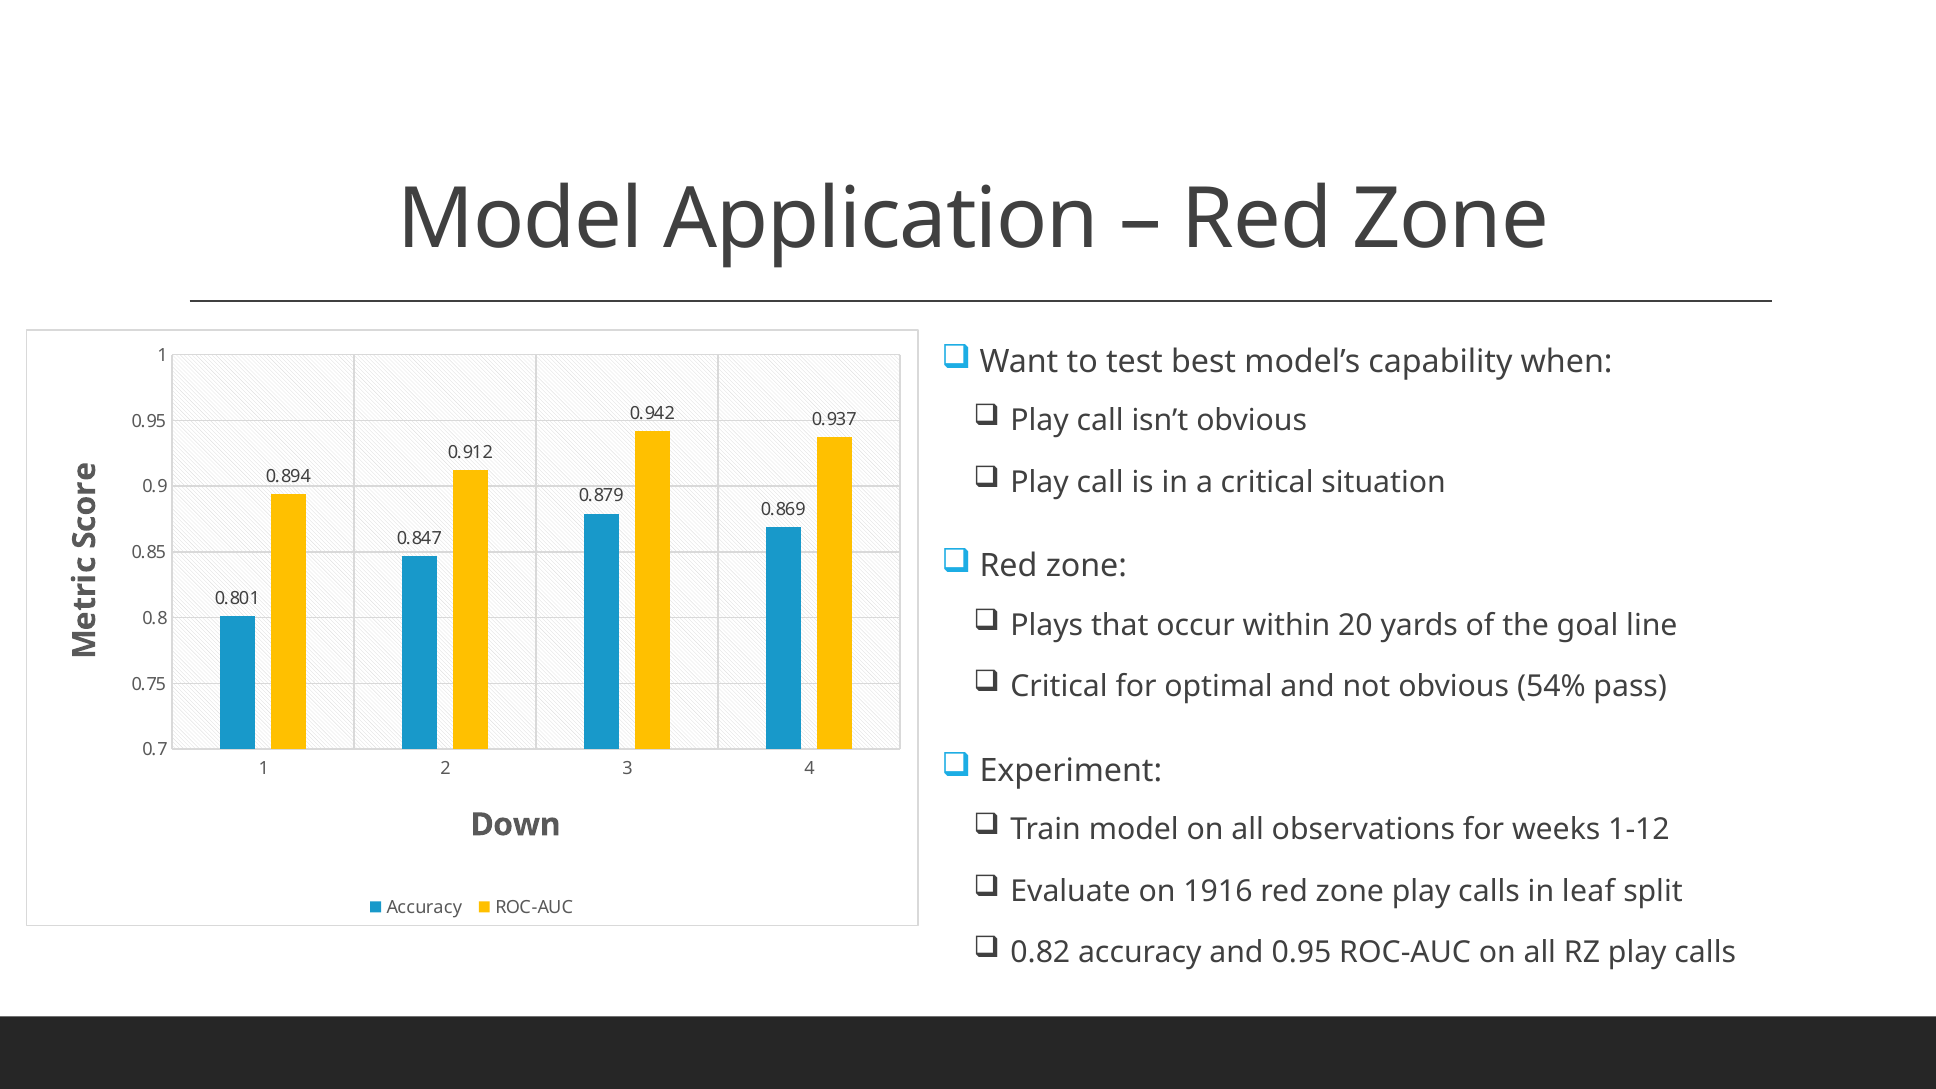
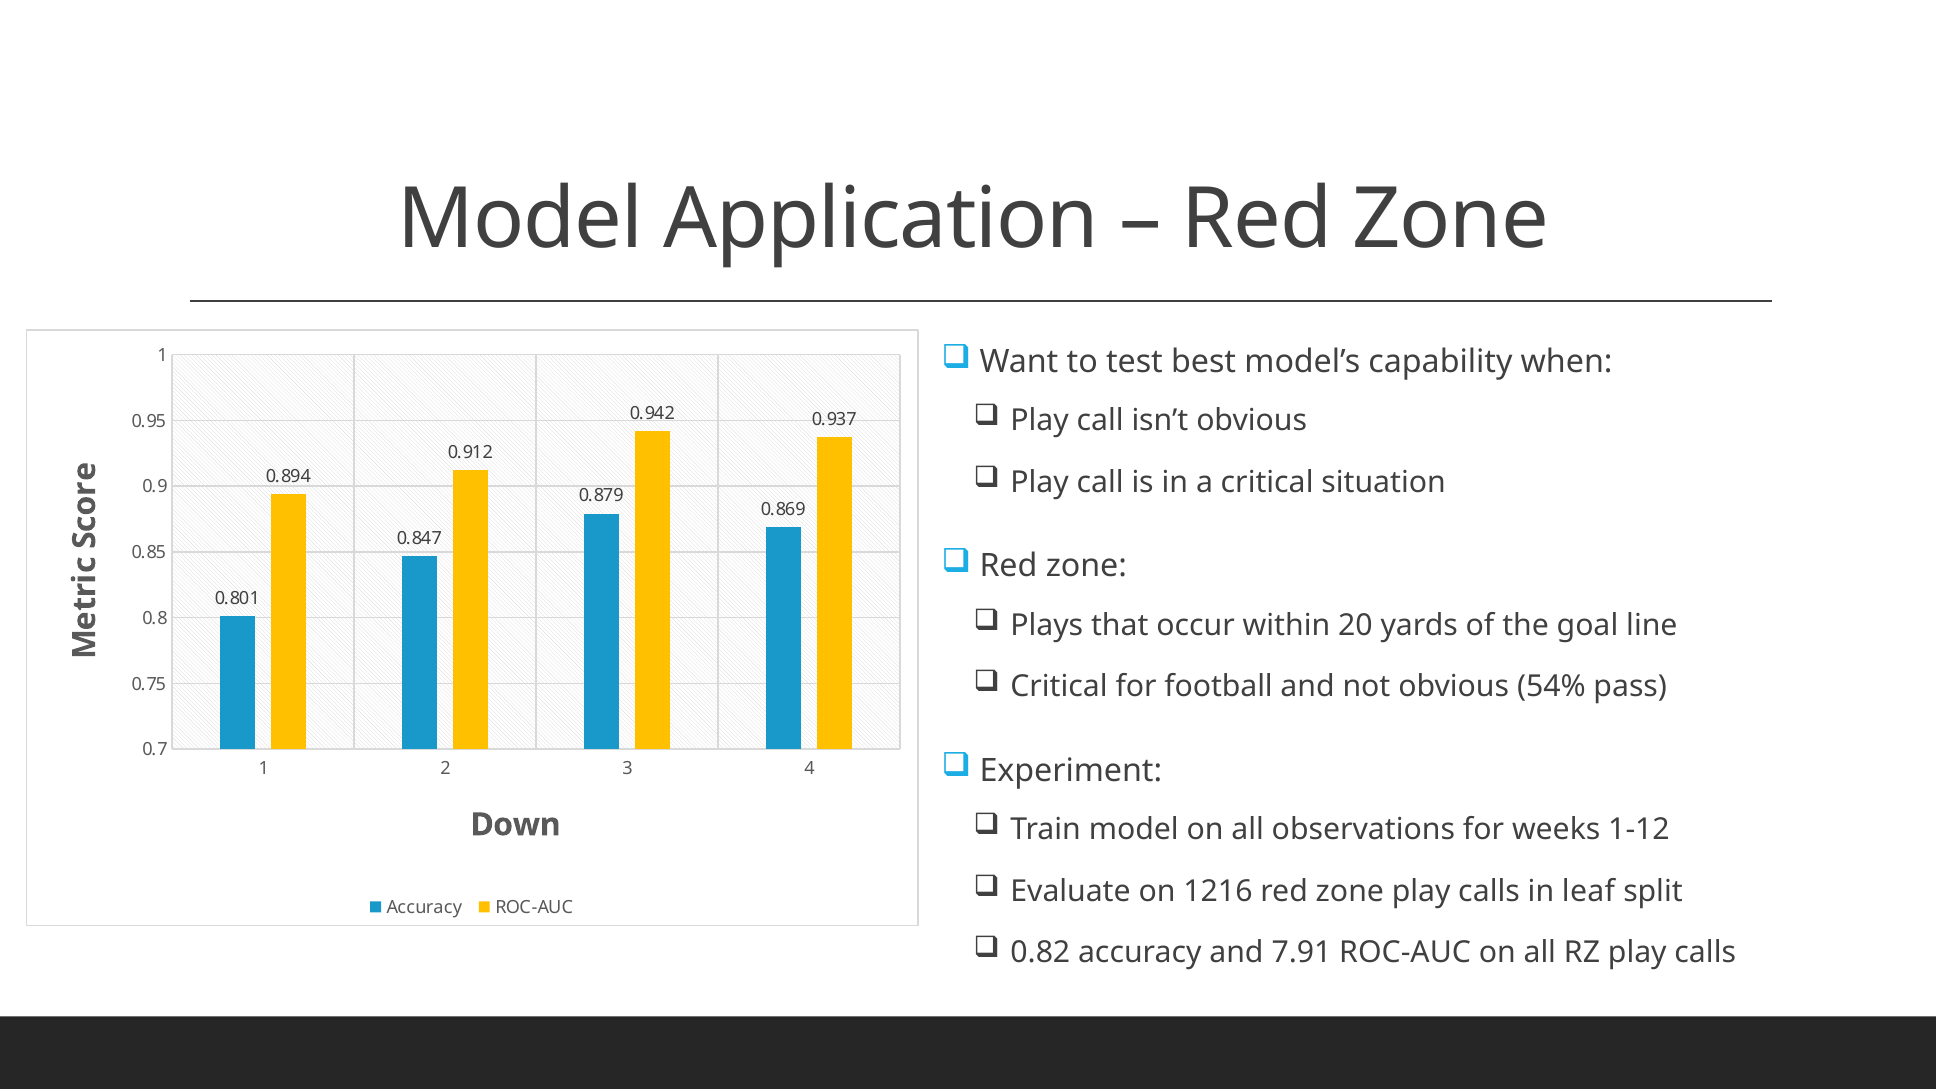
optimal: optimal -> football
1916: 1916 -> 1216
and 0.95: 0.95 -> 7.91
